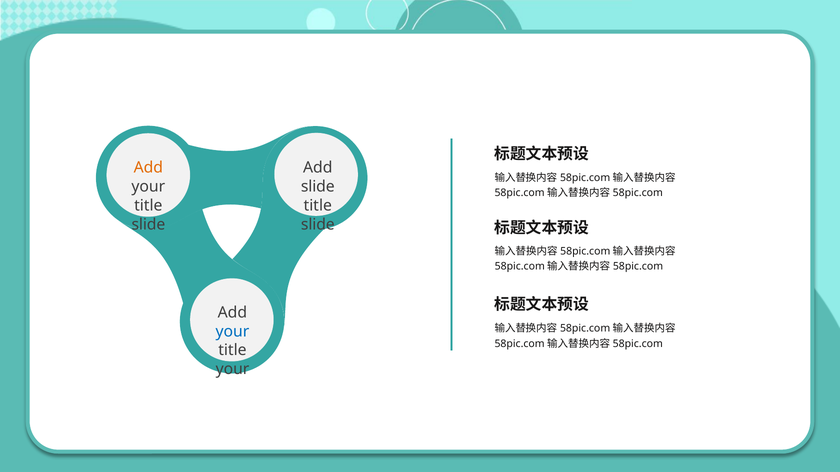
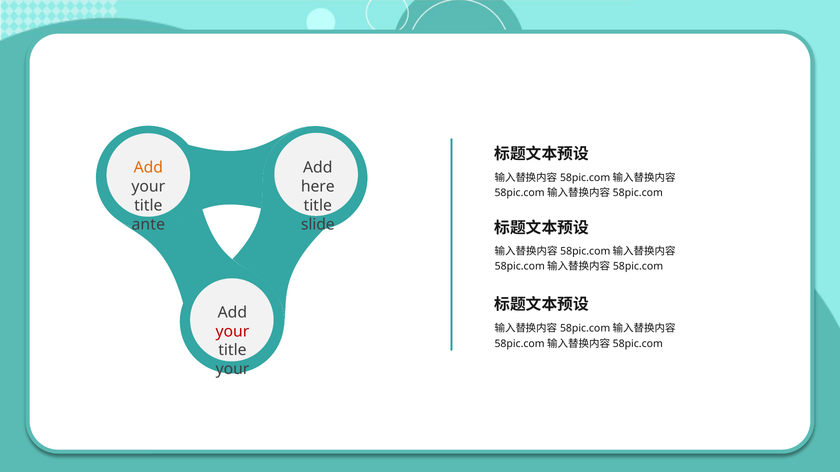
slide at (318, 187): slide -> here
slide at (148, 225): slide -> ante
your at (232, 332) colour: blue -> red
